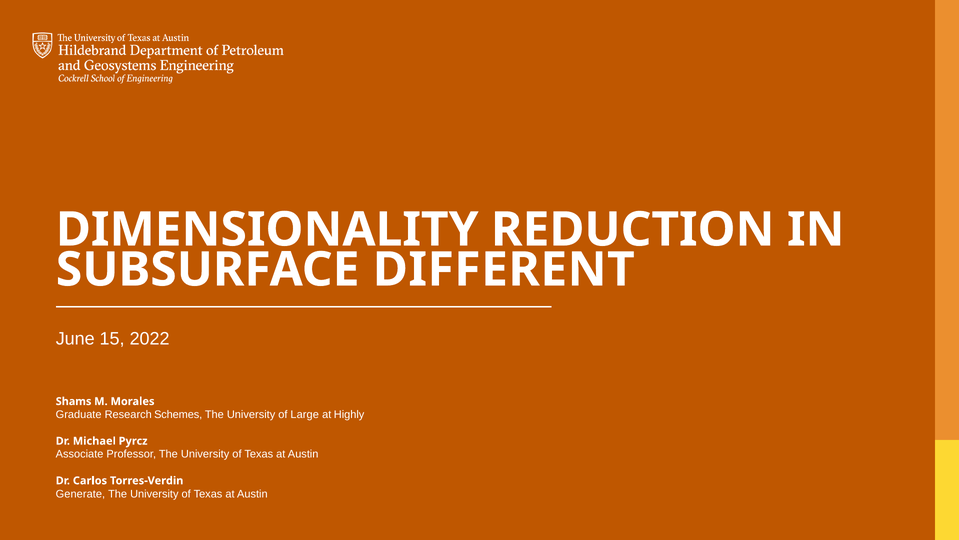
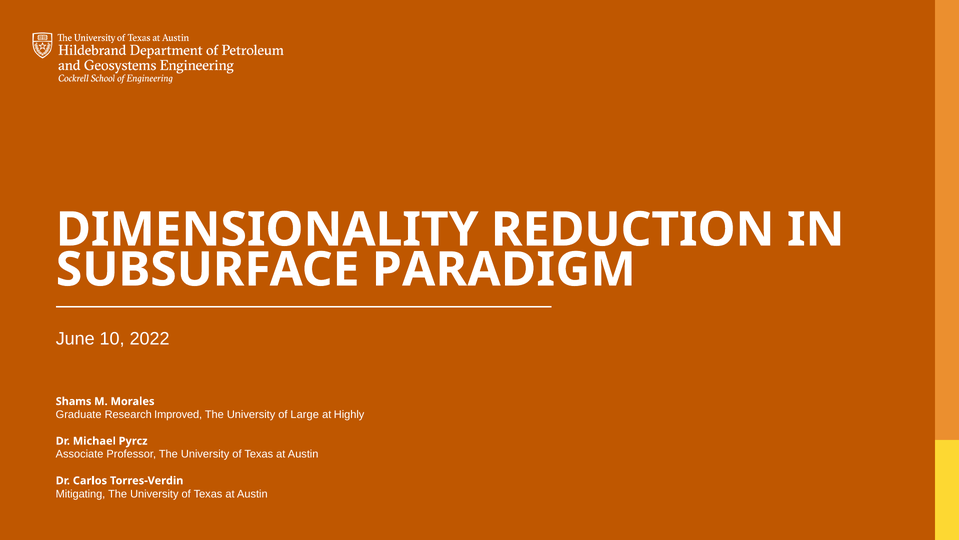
DIFFERENT: DIFFERENT -> PARADIGM
15: 15 -> 10
Schemes: Schemes -> Improved
Generate: Generate -> Mitigating
